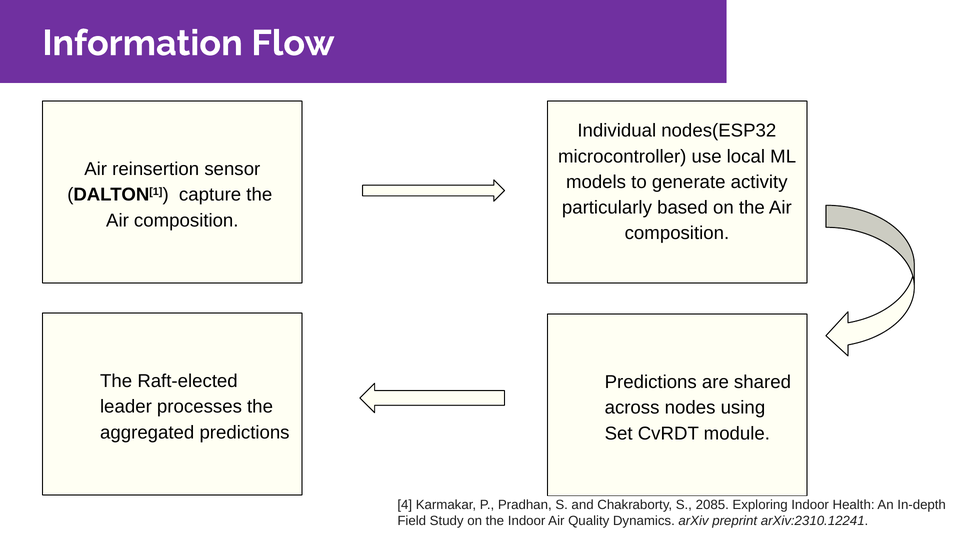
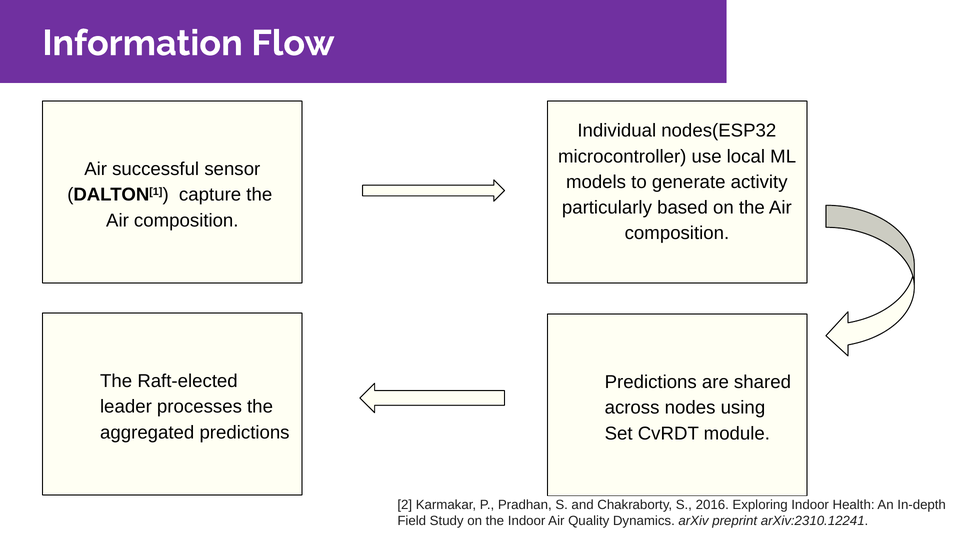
reinsertion: reinsertion -> successful
4: 4 -> 2
2085: 2085 -> 2016
